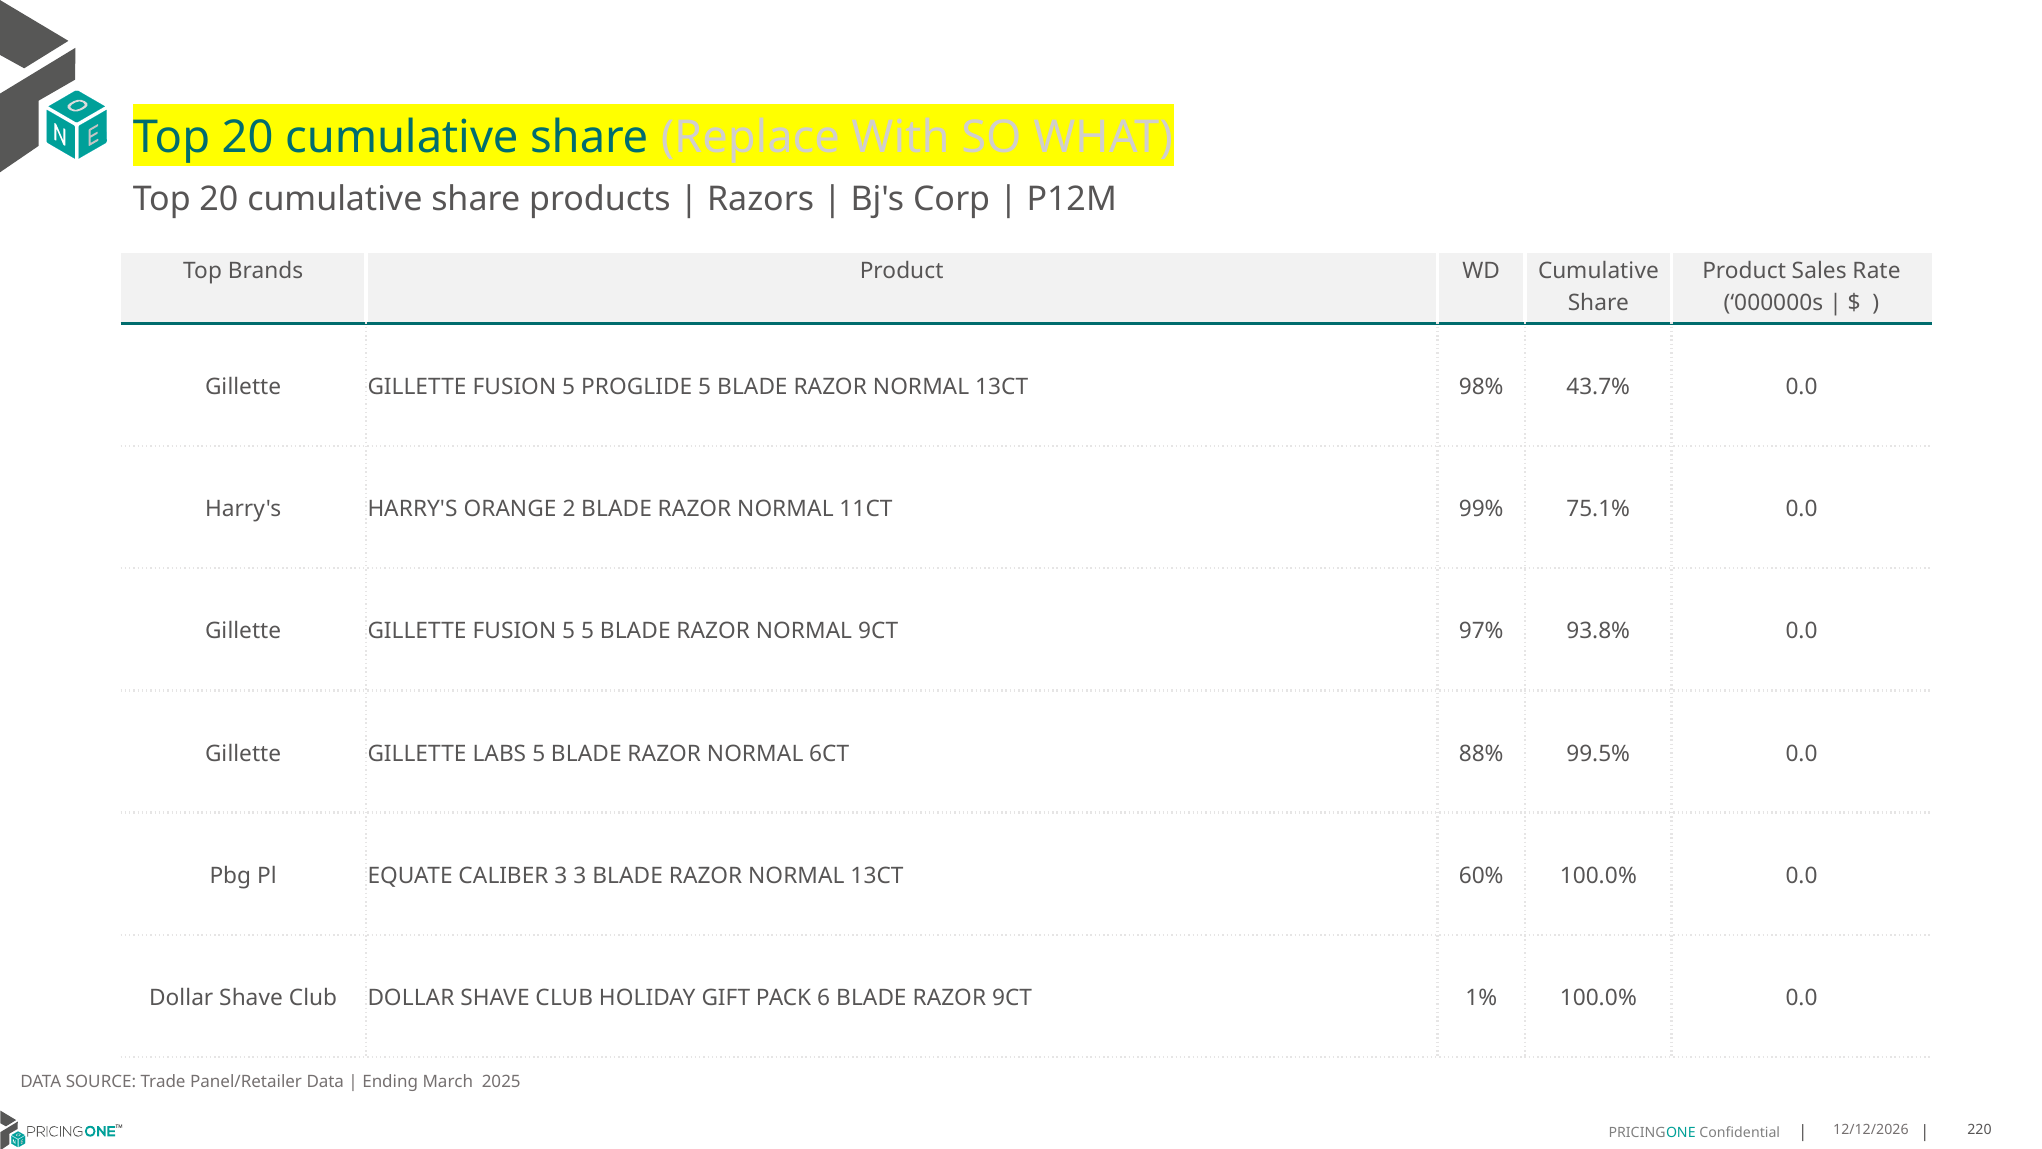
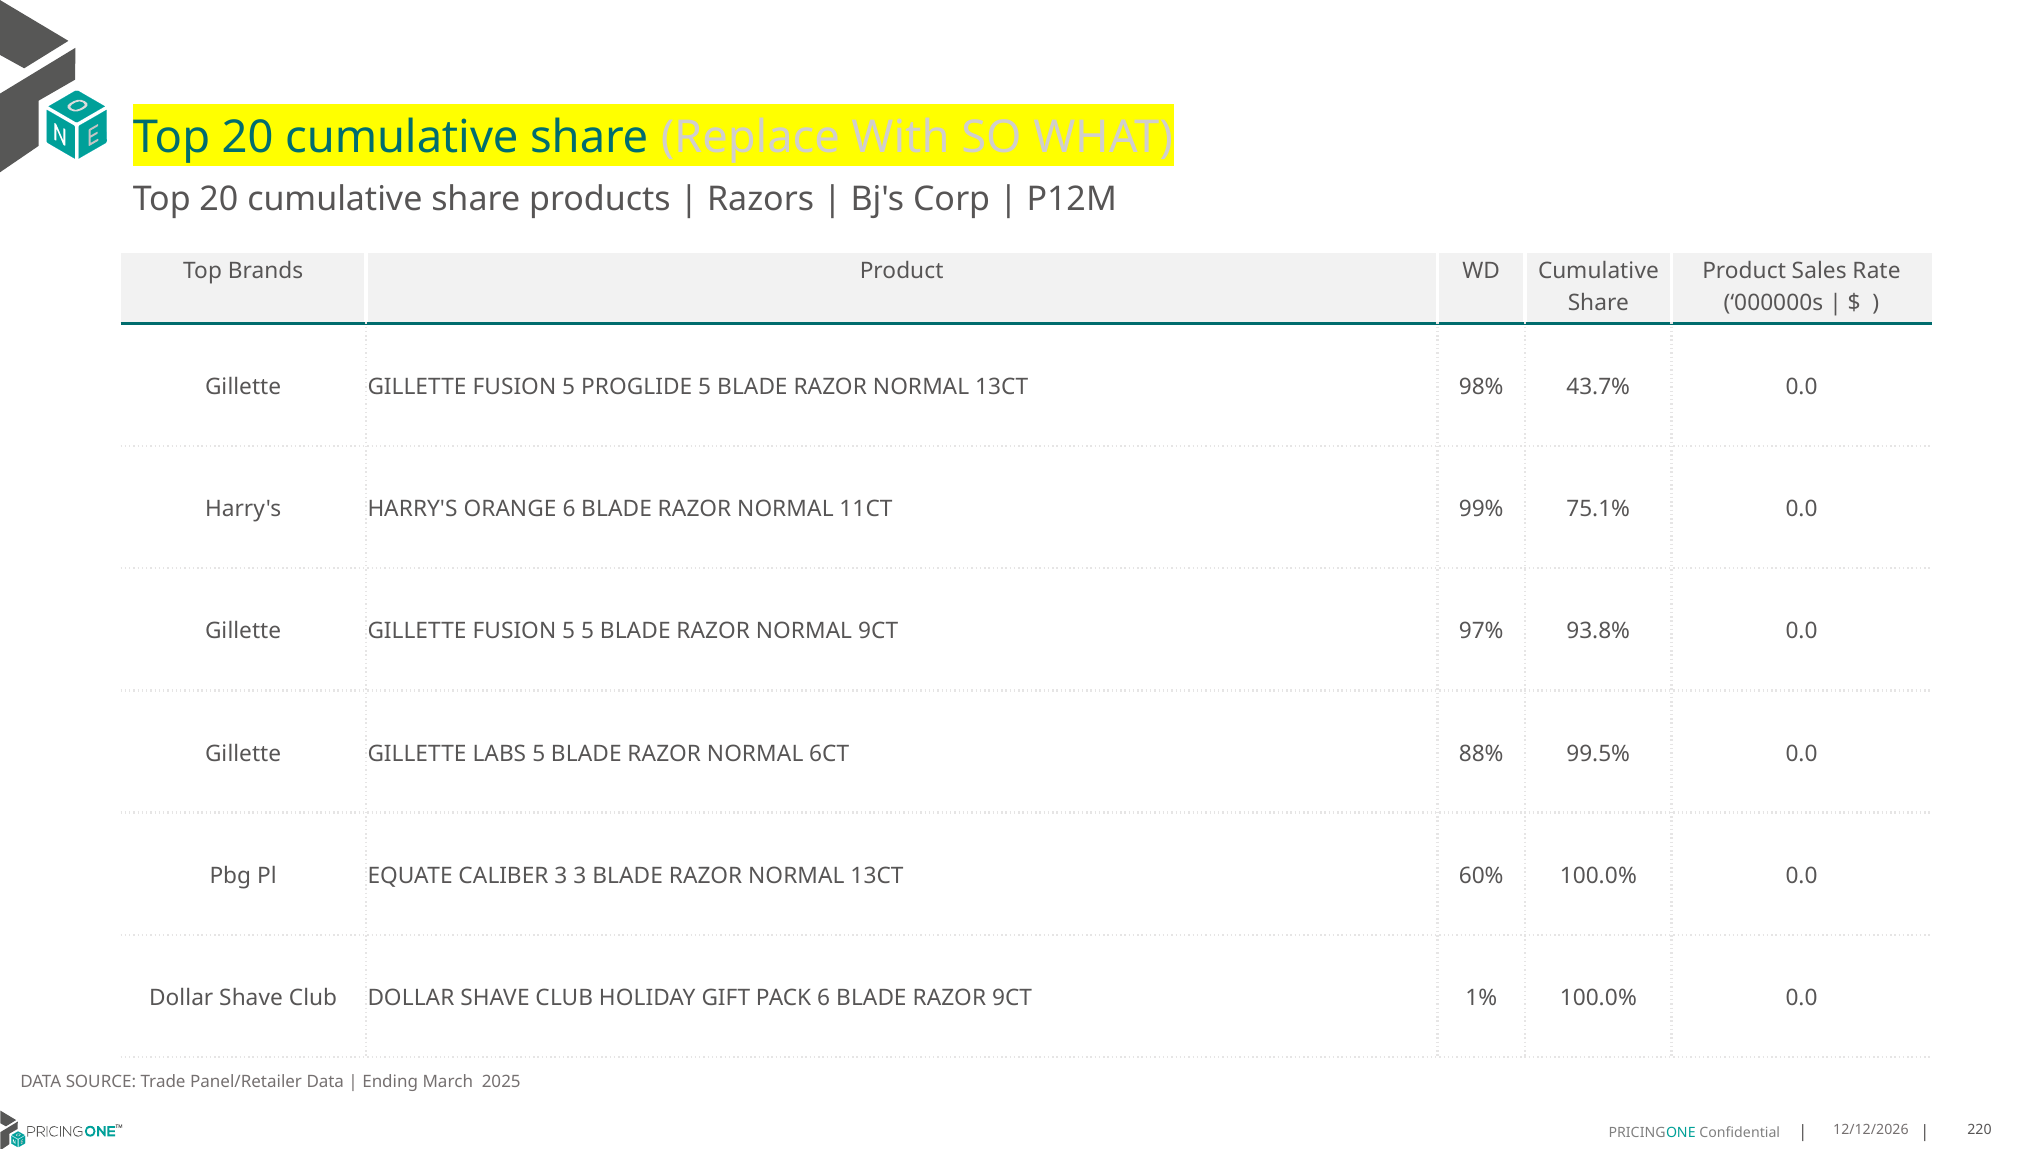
ORANGE 2: 2 -> 6
